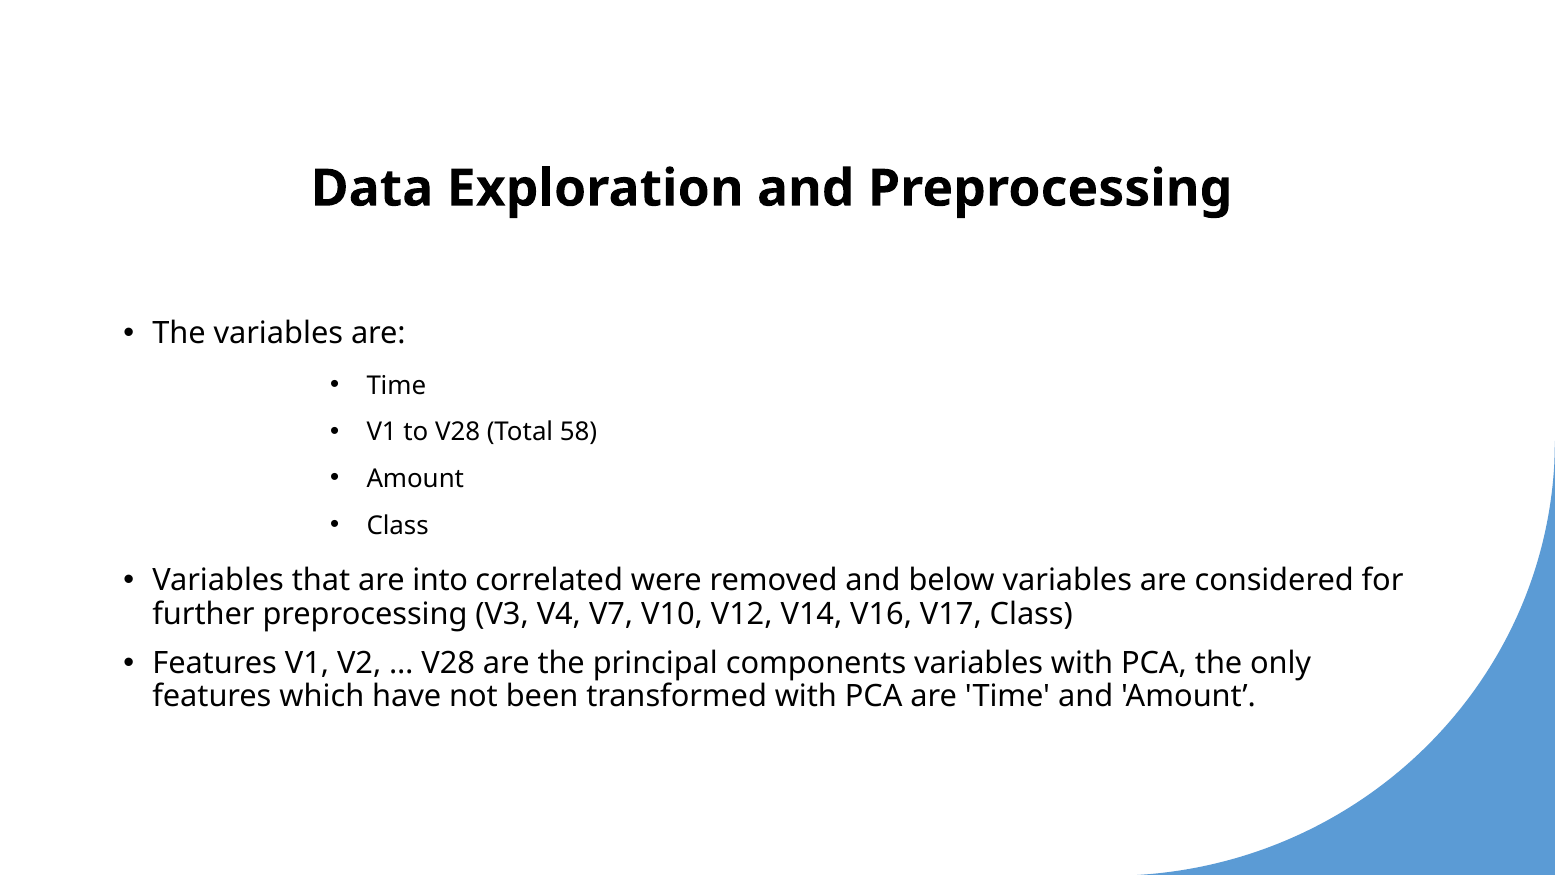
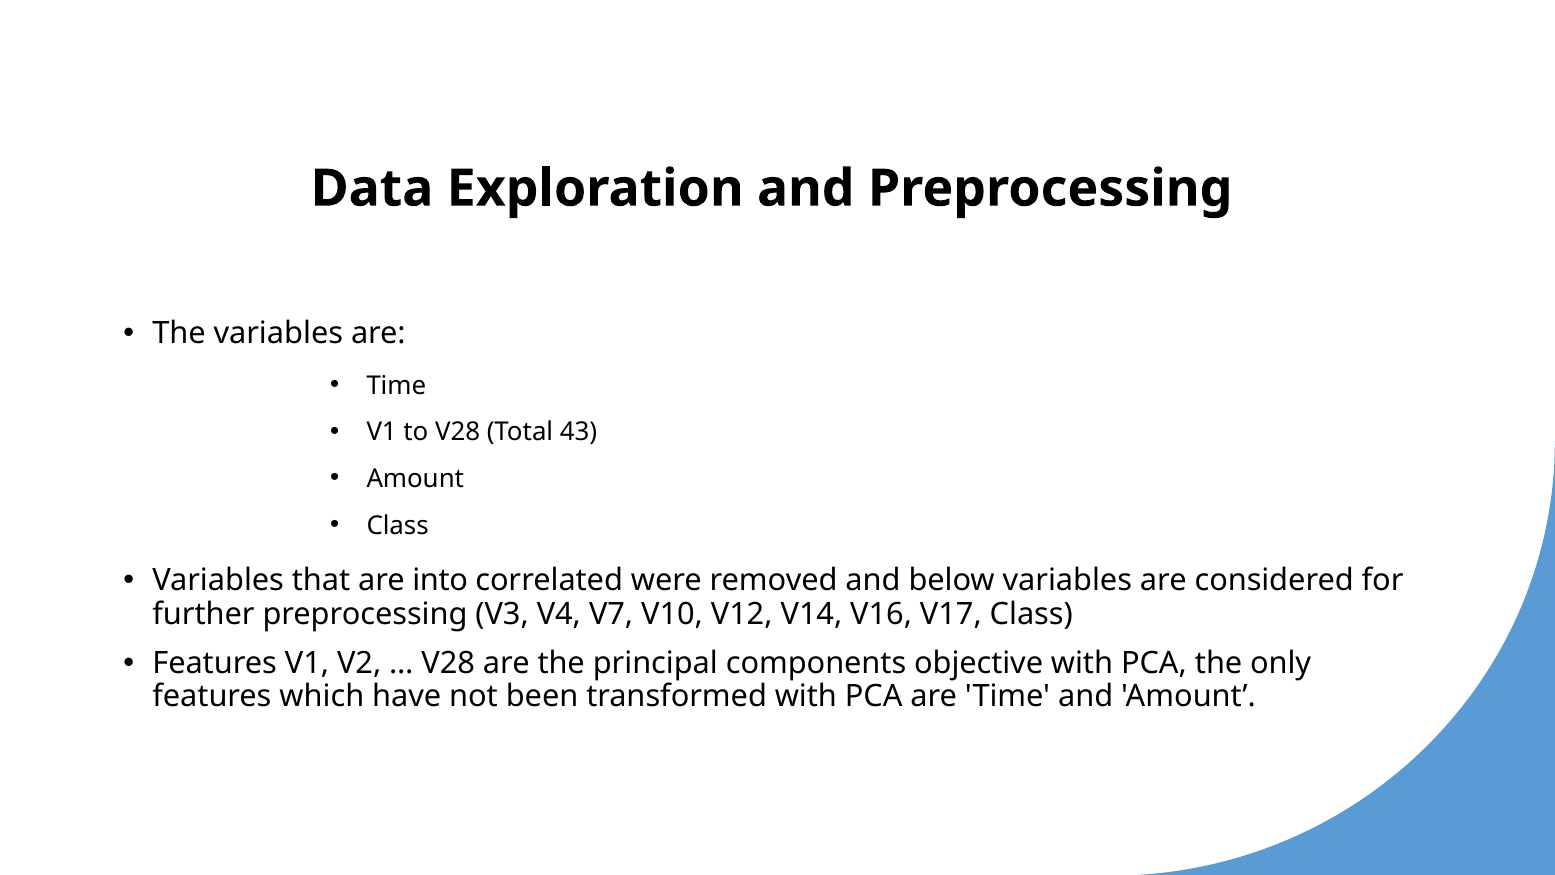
58: 58 -> 43
components variables: variables -> objective
